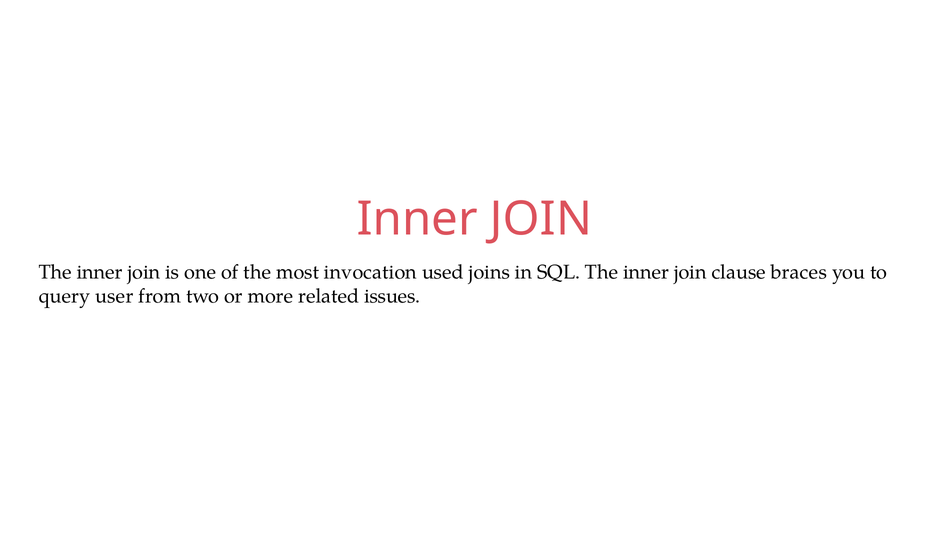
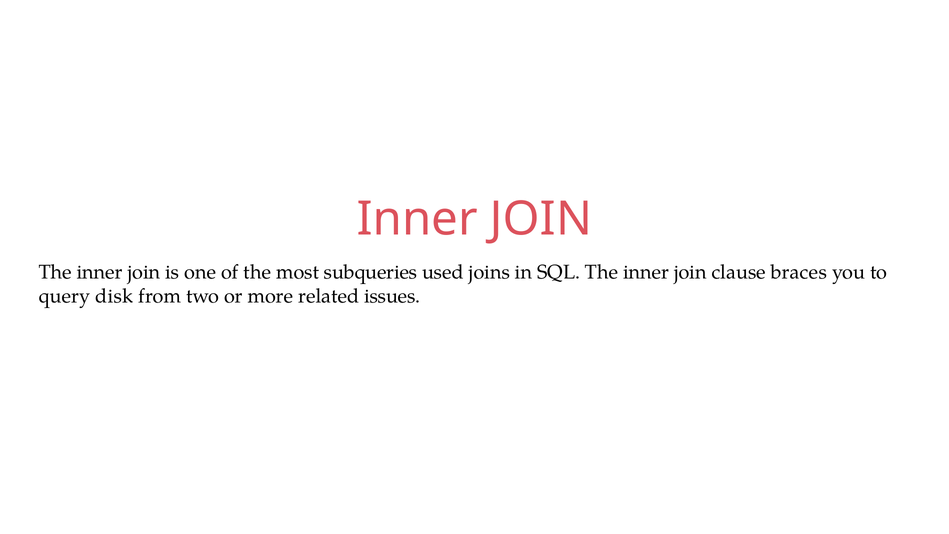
invocation: invocation -> subqueries
user: user -> disk
